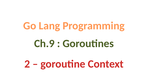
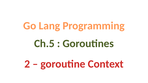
Ch.9: Ch.9 -> Ch.5
